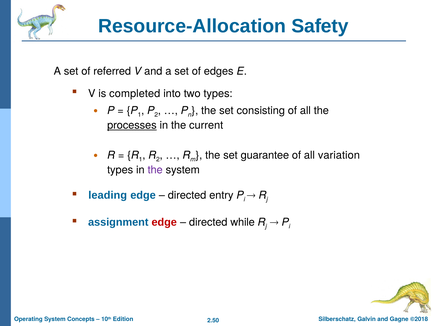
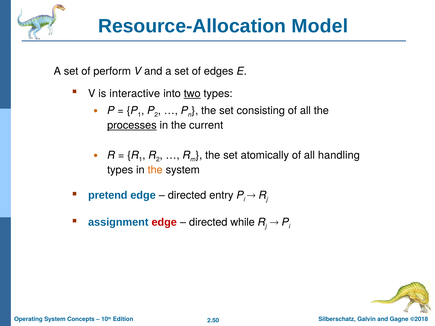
Safety: Safety -> Model
referred: referred -> perform
completed: completed -> interactive
two underline: none -> present
guarantee: guarantee -> atomically
variation: variation -> handling
the at (155, 170) colour: purple -> orange
leading: leading -> pretend
